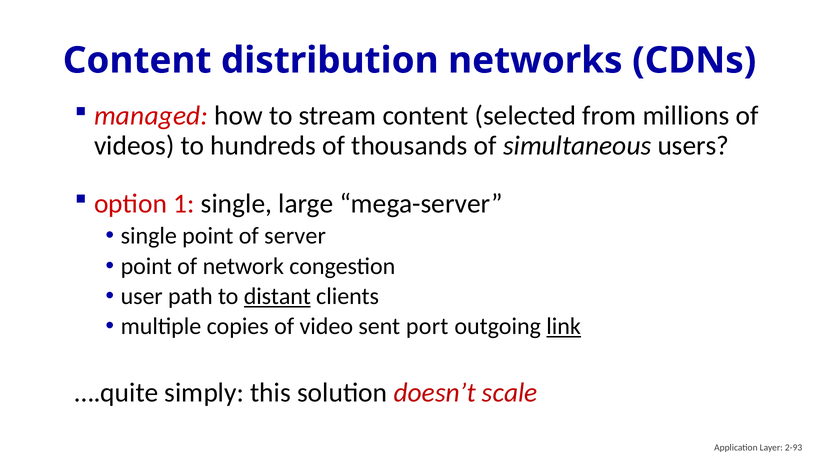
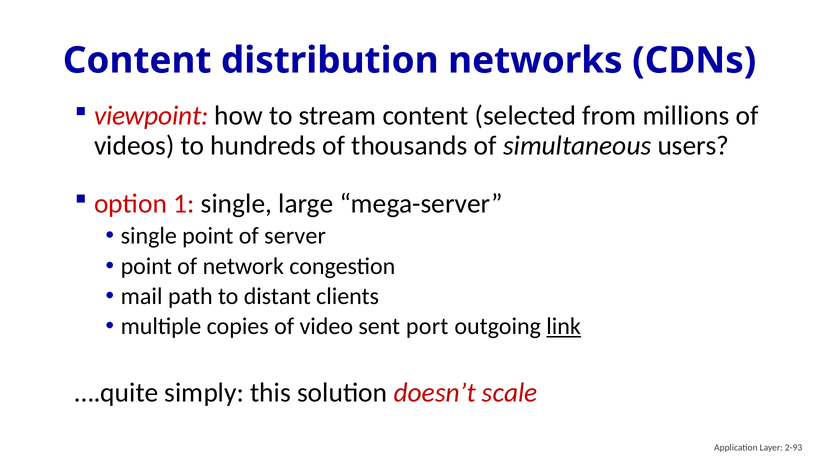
managed: managed -> viewpoint
user: user -> mail
distant underline: present -> none
